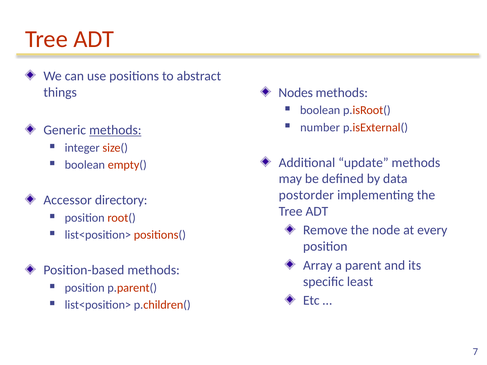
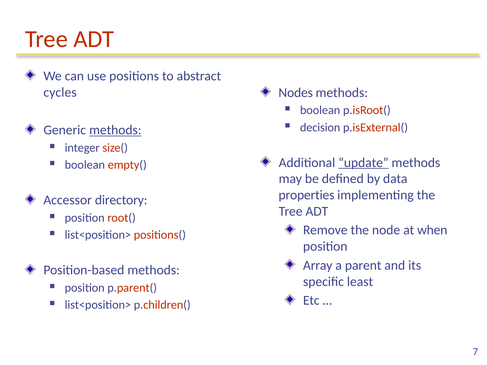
things: things -> cycles
number: number -> decision
update underline: none -> present
postorder: postorder -> properties
every: every -> when
